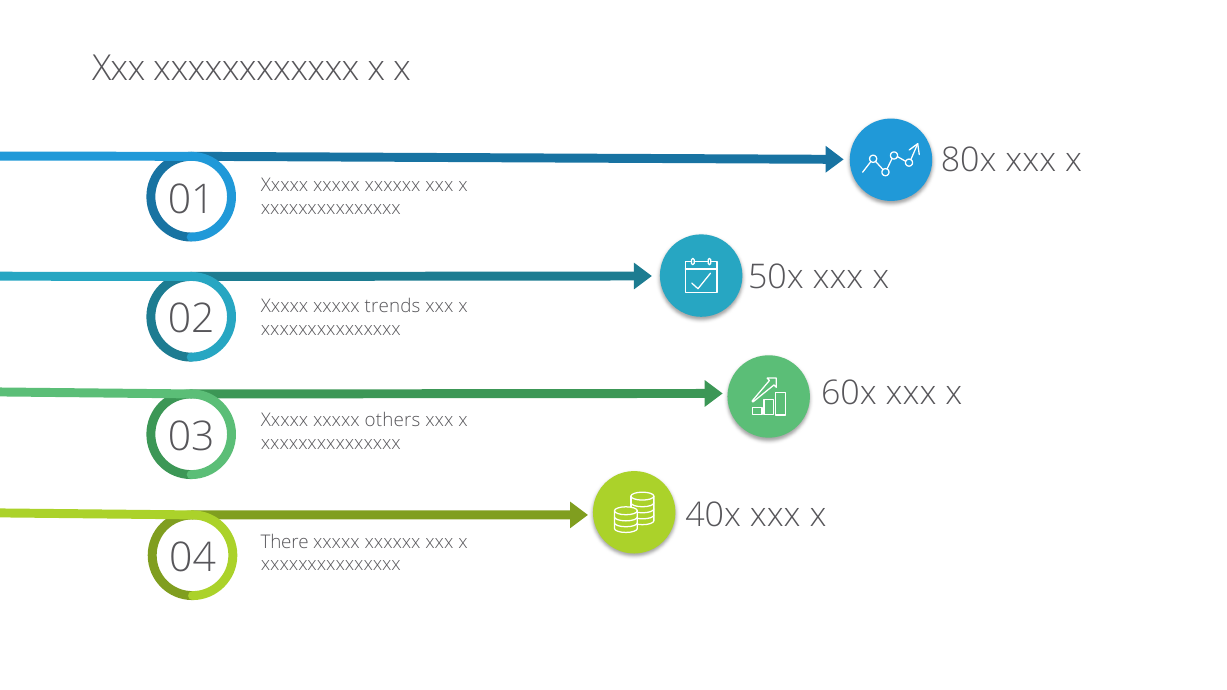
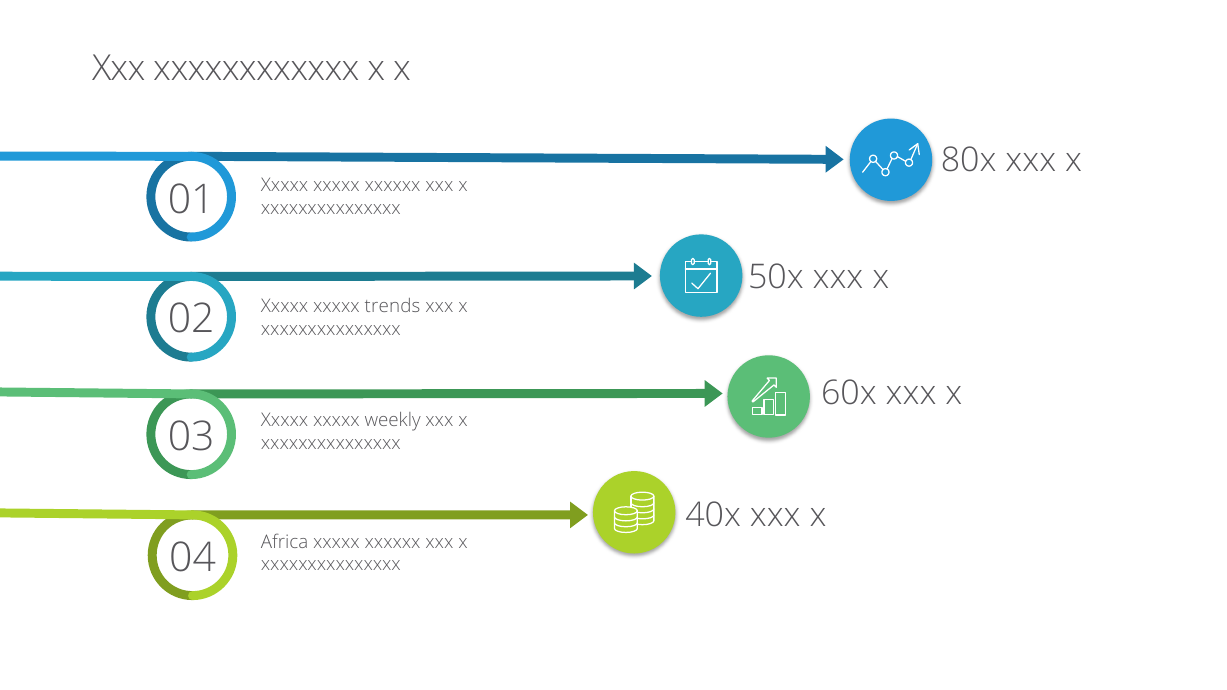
others: others -> weekly
There: There -> Africa
